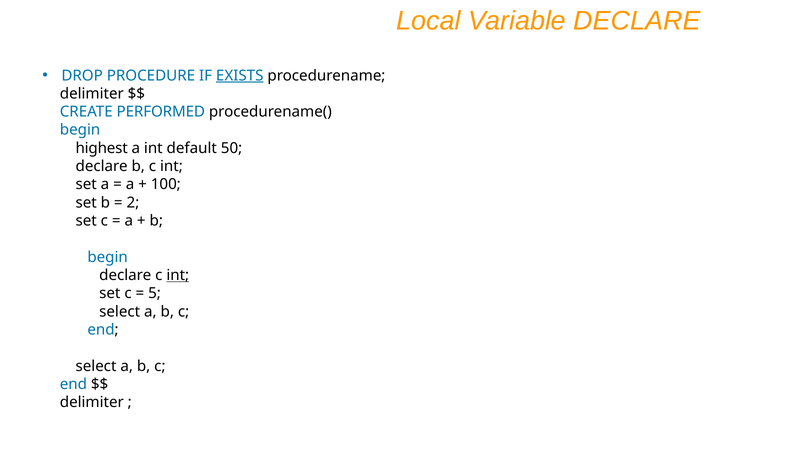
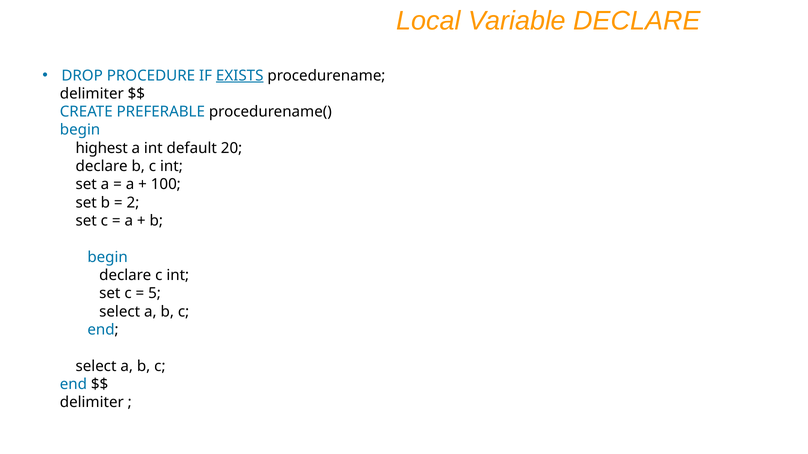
PERFORMED: PERFORMED -> PREFERABLE
50: 50 -> 20
int at (178, 276) underline: present -> none
